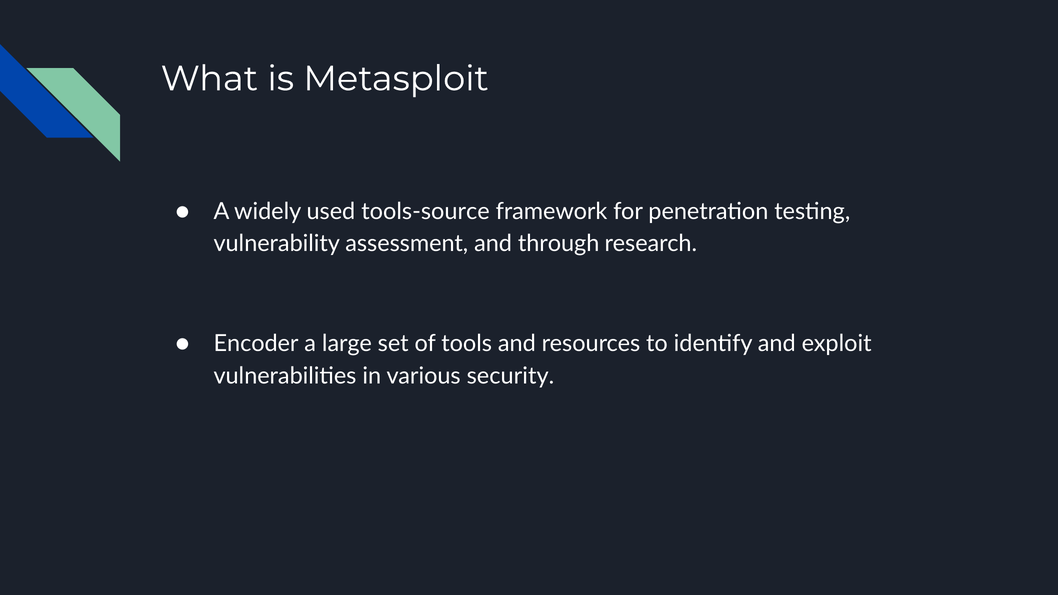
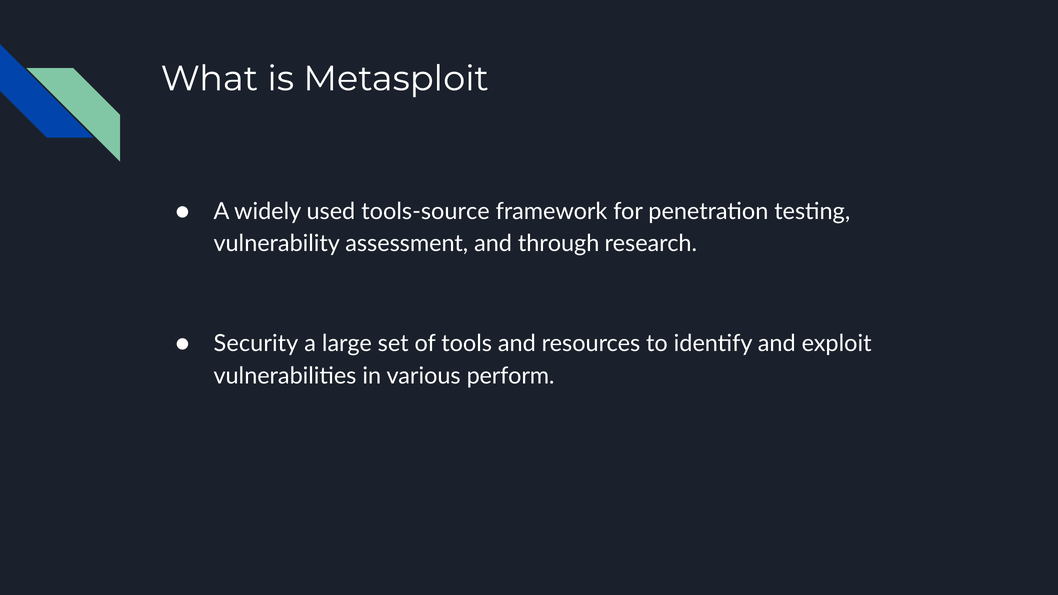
Encoder: Encoder -> Security
security: security -> perform
